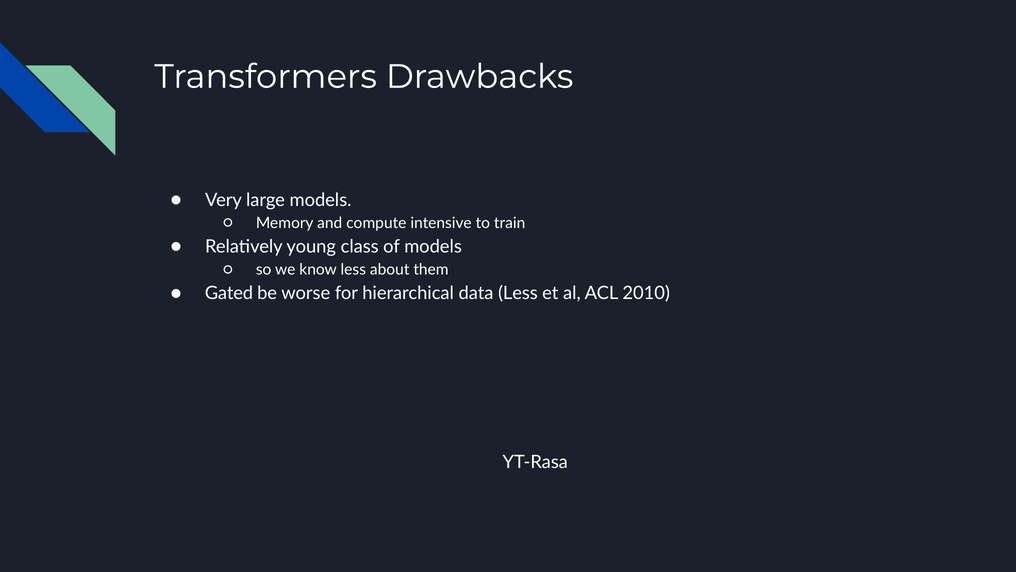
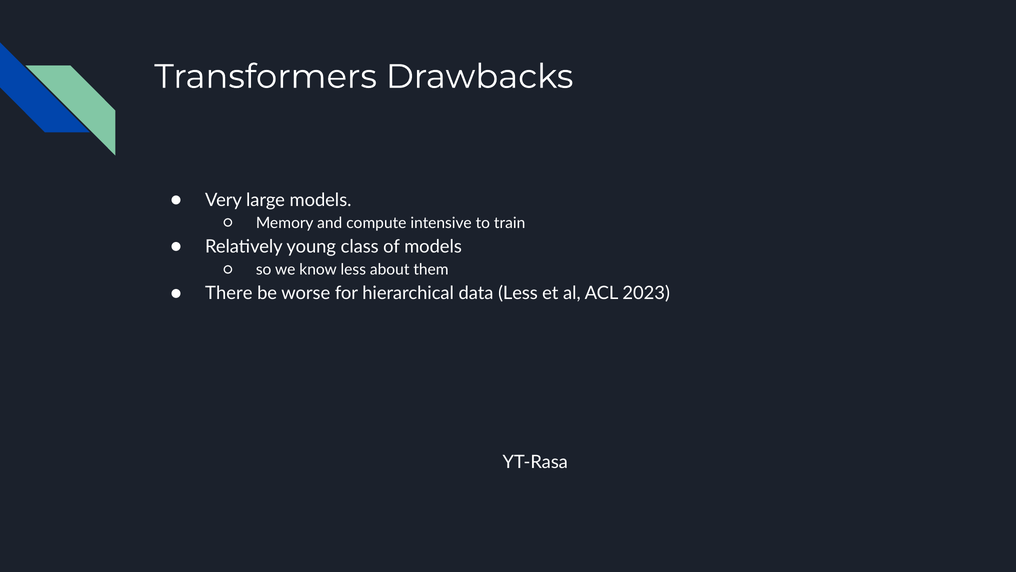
Gated: Gated -> There
2010: 2010 -> 2023
